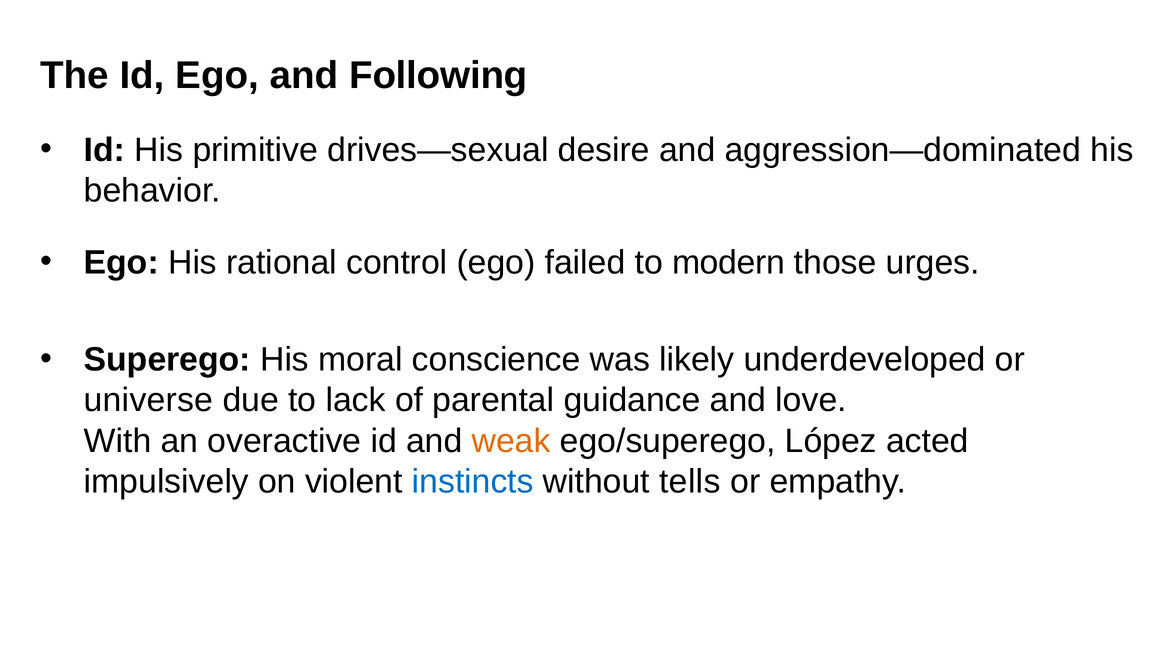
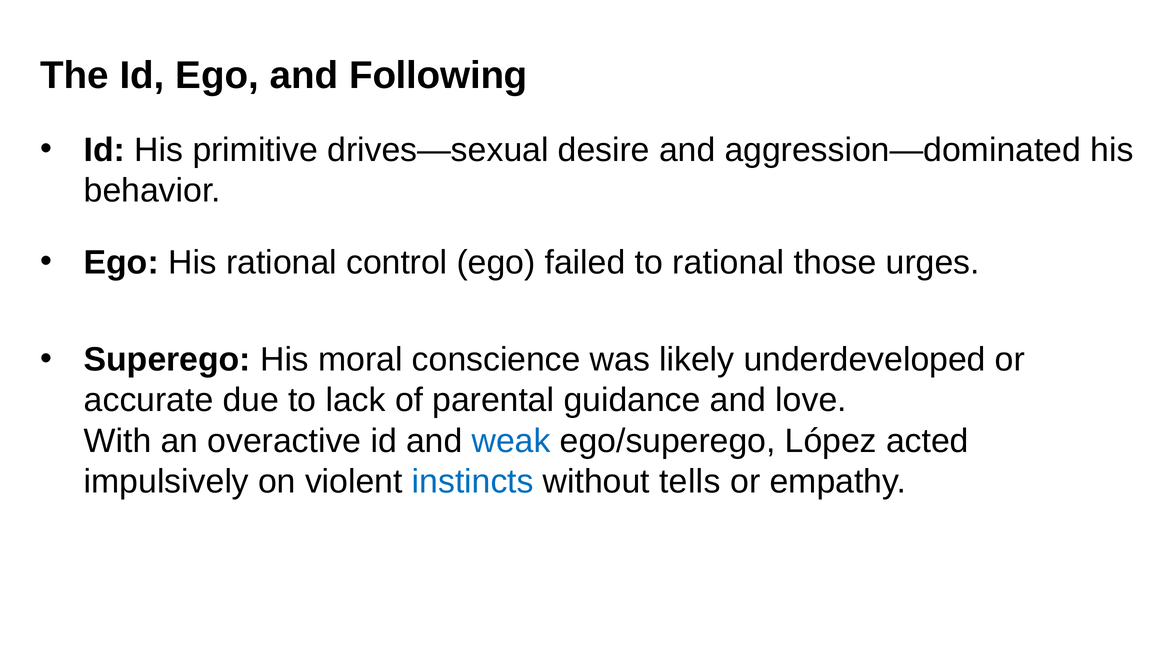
to modern: modern -> rational
universe: universe -> accurate
weak colour: orange -> blue
